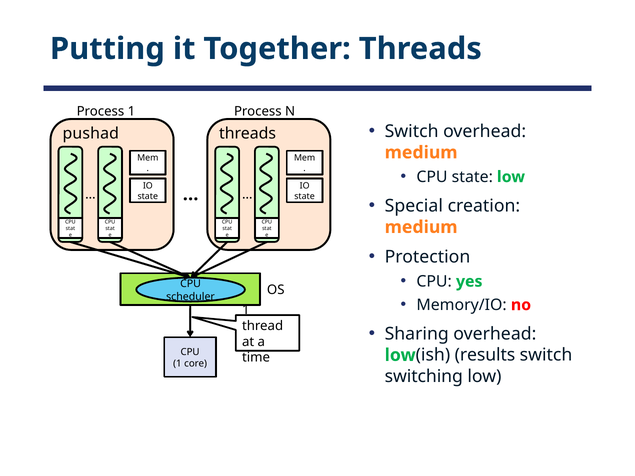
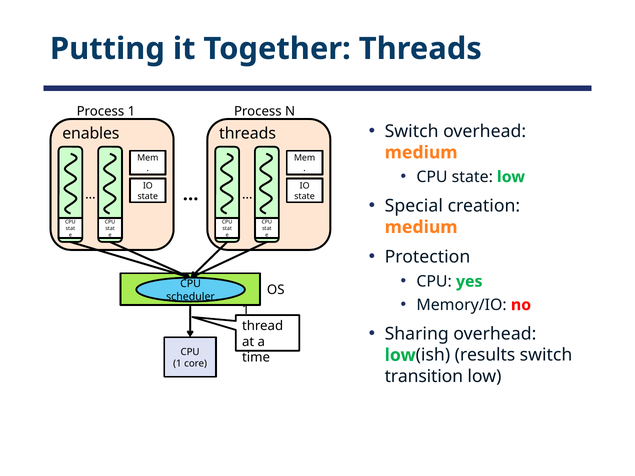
pushad: pushad -> enables
switching: switching -> transition
